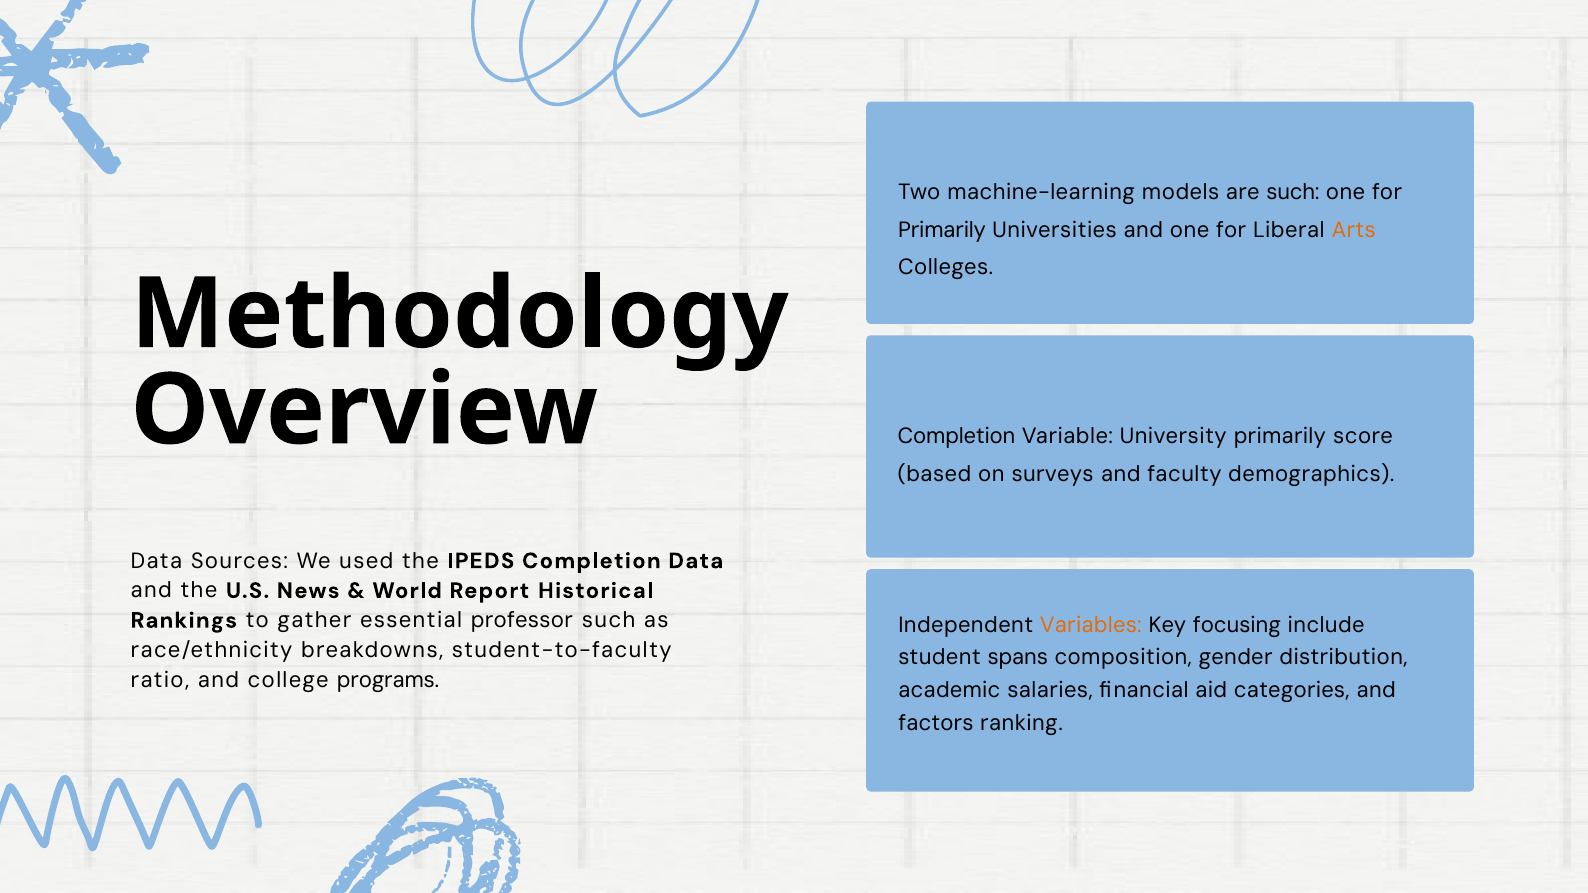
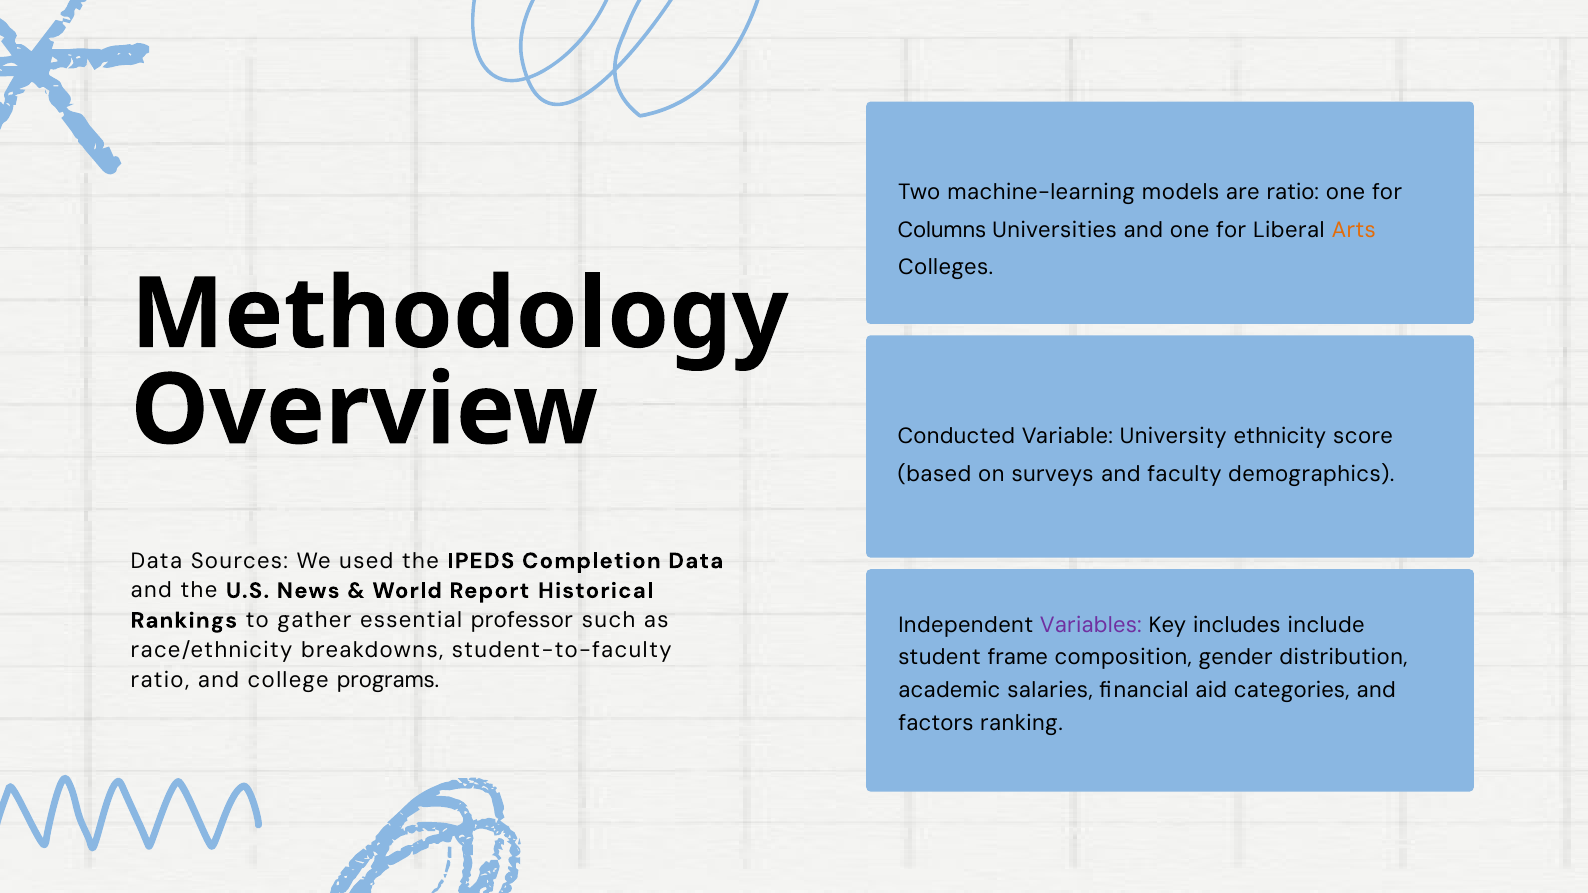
are such: such -> ratio
Primarily at (942, 230): Primarily -> Columns
Completion at (957, 437): Completion -> Conducted
University primarily: primarily -> ethnicity
Variables colour: orange -> purple
focusing: focusing -> includes
spans: spans -> frame
